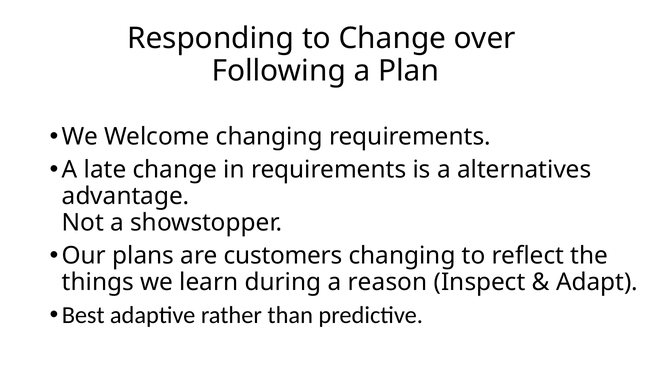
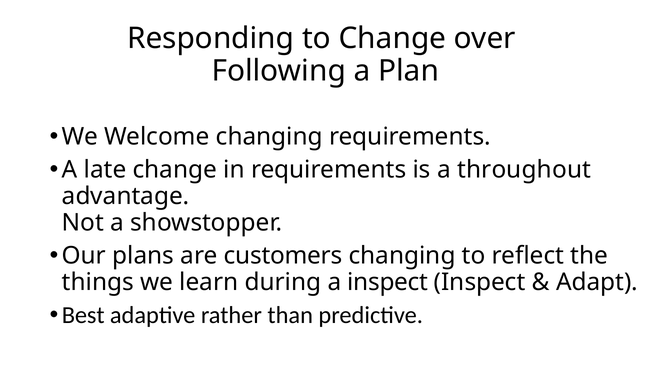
alternatives: alternatives -> throughout
a reason: reason -> inspect
